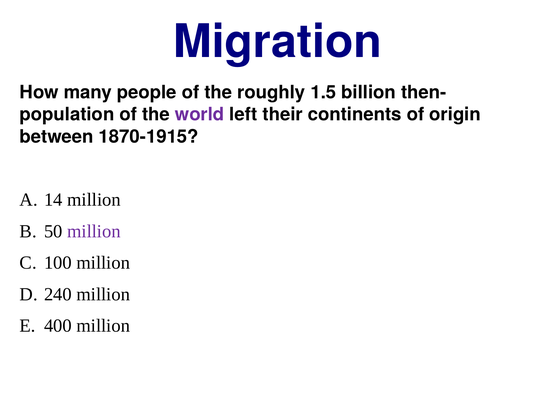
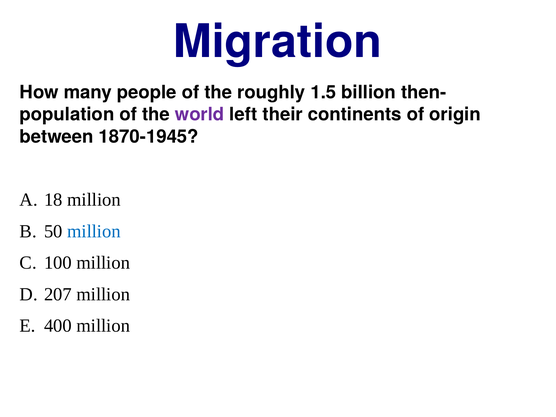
1870-1915: 1870-1915 -> 1870-1945
14: 14 -> 18
million at (94, 231) colour: purple -> blue
240: 240 -> 207
